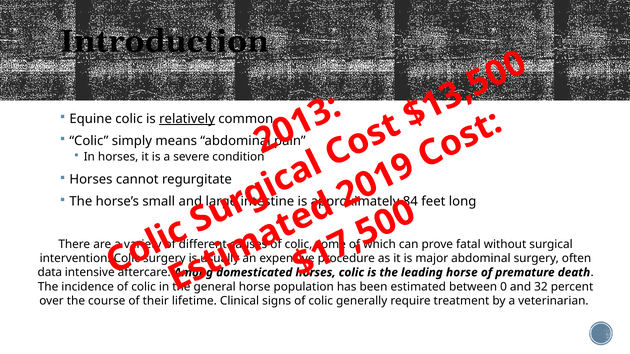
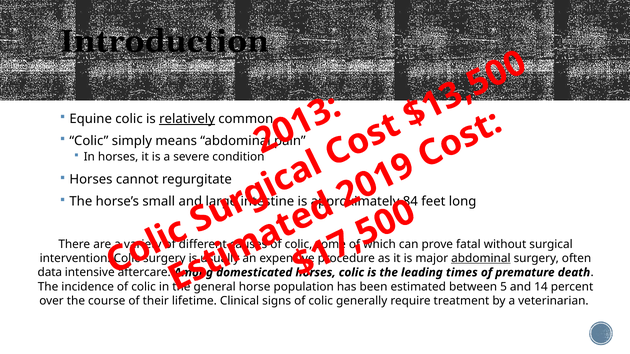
abdominal at (481, 259) underline: none -> present
leading horse: horse -> times
between 0: 0 -> 5
32: 32 -> 14
